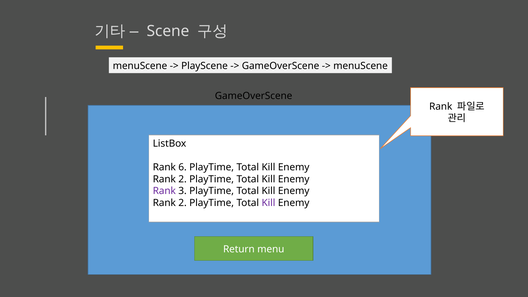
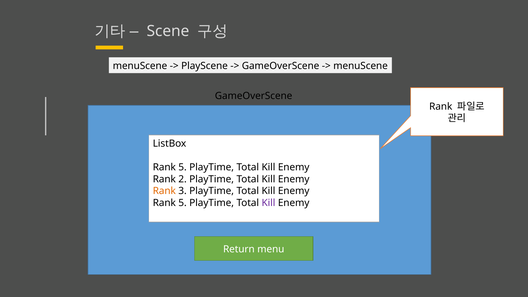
6 at (183, 167): 6 -> 5
Rank at (164, 191) colour: purple -> orange
2 at (183, 203): 2 -> 5
